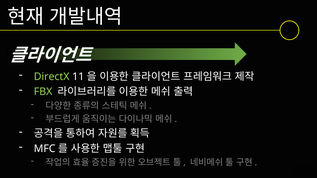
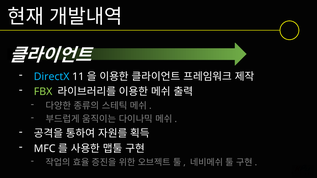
DirectX colour: light green -> light blue
